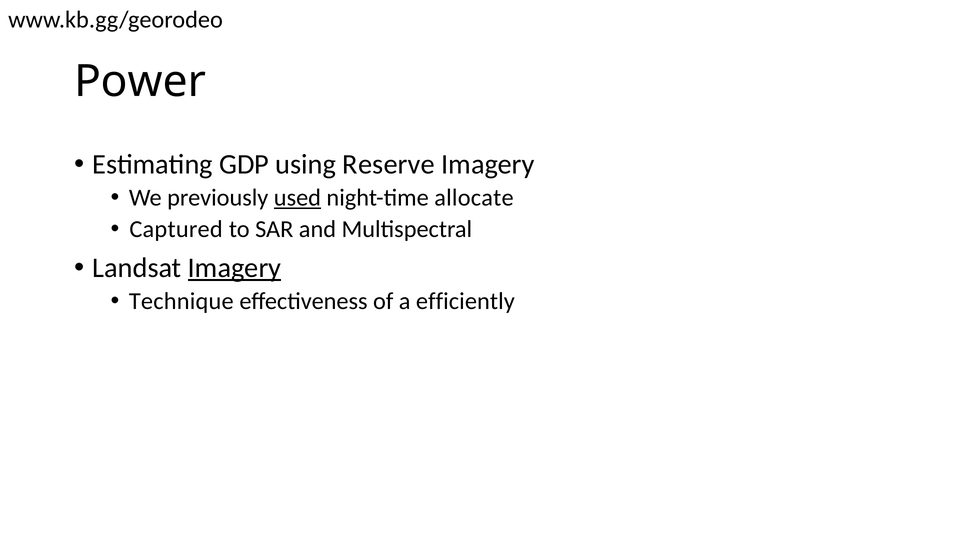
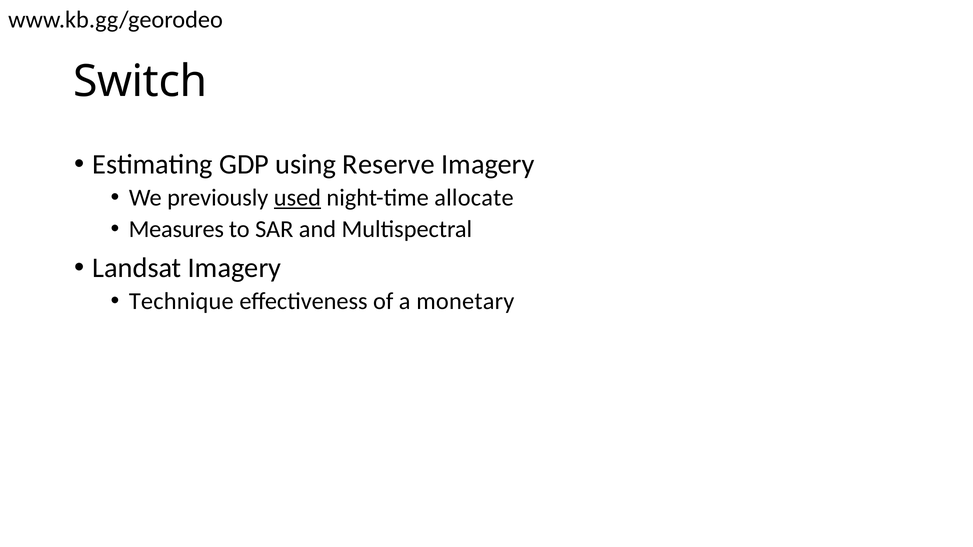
Power: Power -> Switch
Captured: Captured -> Measures
Imagery at (235, 268) underline: present -> none
efficiently: efficiently -> monetary
